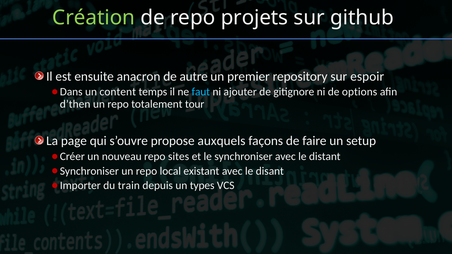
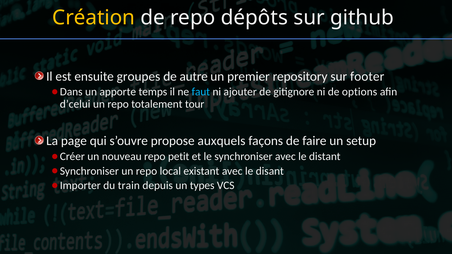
Création colour: light green -> yellow
projets: projets -> dépôts
anacron: anacron -> groupes
espoir: espoir -> footer
content: content -> apporte
d’then: d’then -> d’celui
sites: sites -> petit
